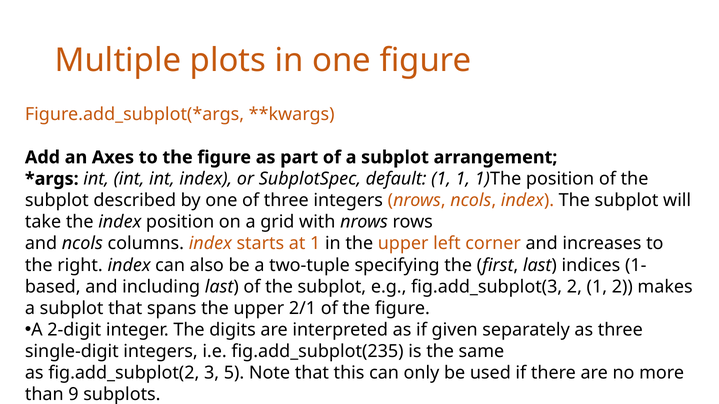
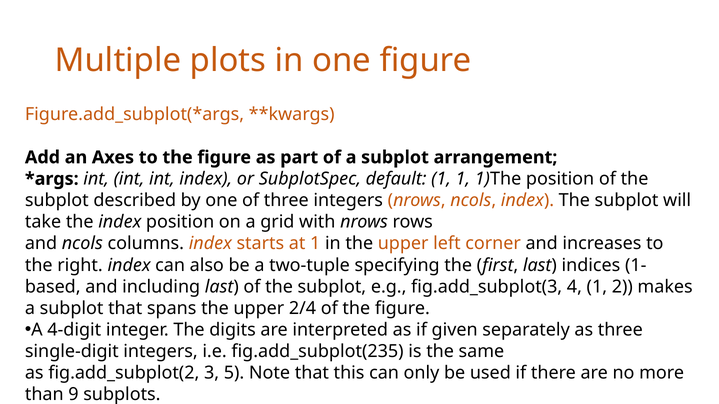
fig.add_subplot(3 2: 2 -> 4
2/1: 2/1 -> 2/4
2-digit: 2-digit -> 4-digit
